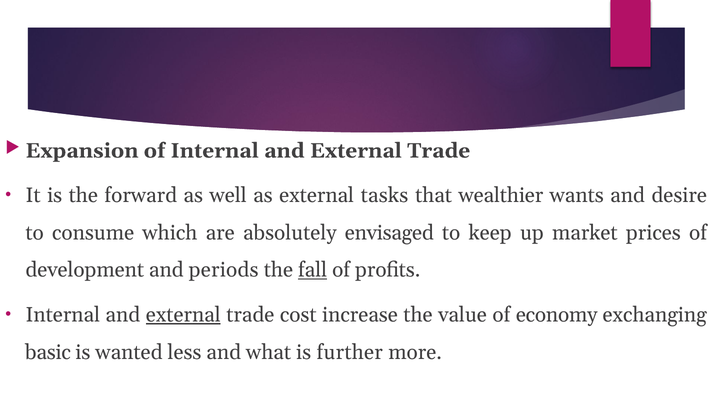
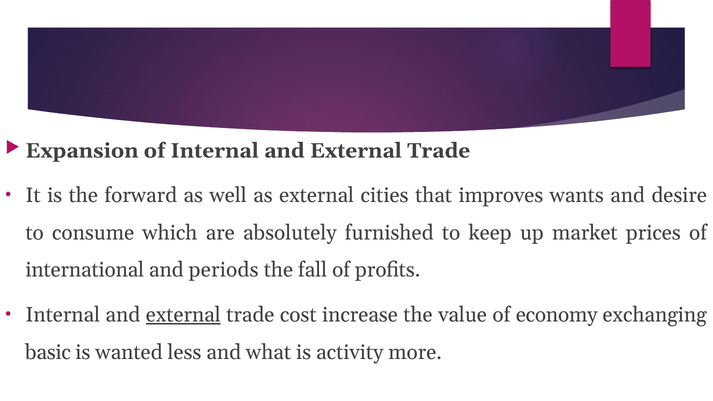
tasks: tasks -> cities
wealthier: wealthier -> improves
envisaged: envisaged -> furnished
development: development -> international
fall underline: present -> none
further: further -> activity
